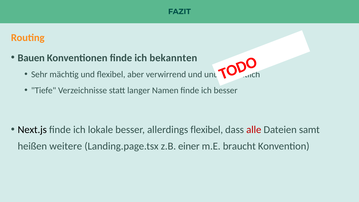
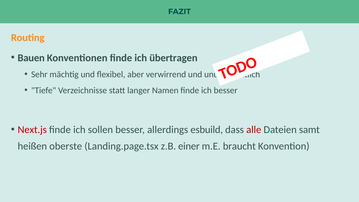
bekannten: bekannten -> übertragen
Next.js colour: black -> red
lokale: lokale -> sollen
allerdings flexibel: flexibel -> esbuild
weitere: weitere -> oberste
